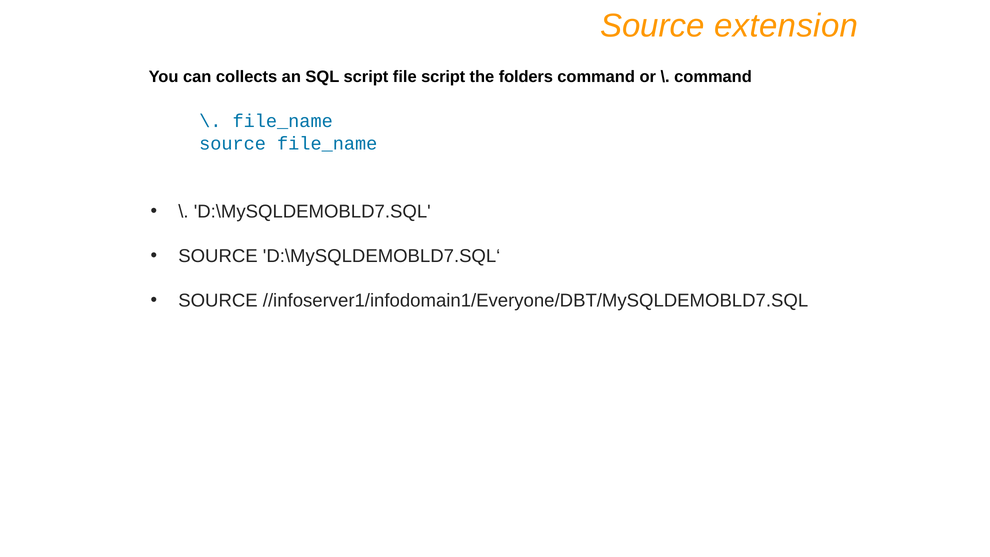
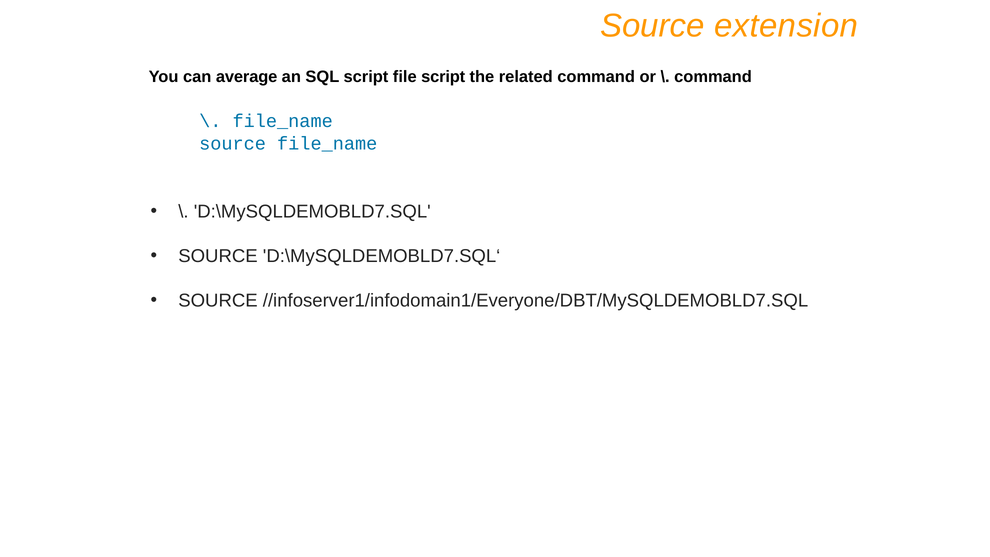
collects: collects -> average
folders: folders -> related
